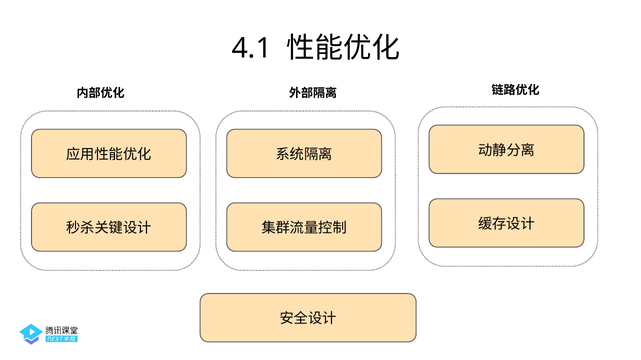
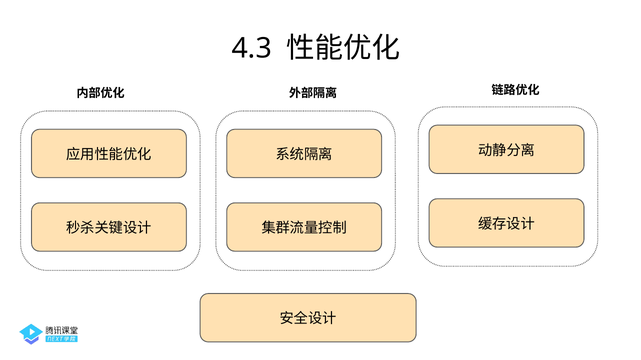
4.1: 4.1 -> 4.3
